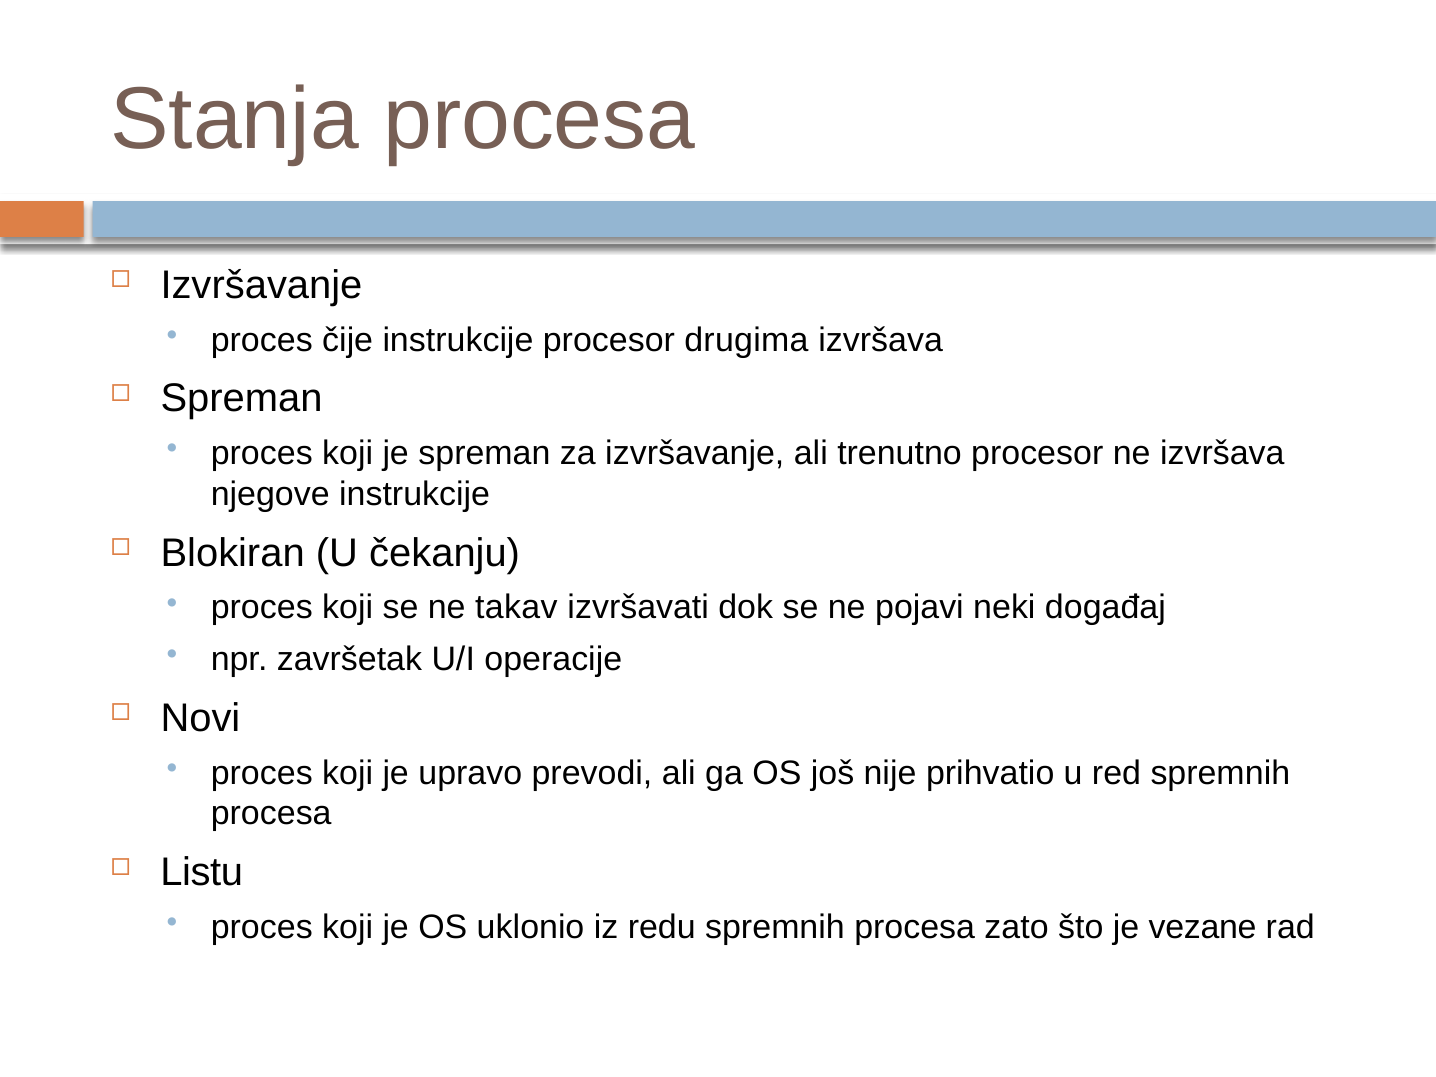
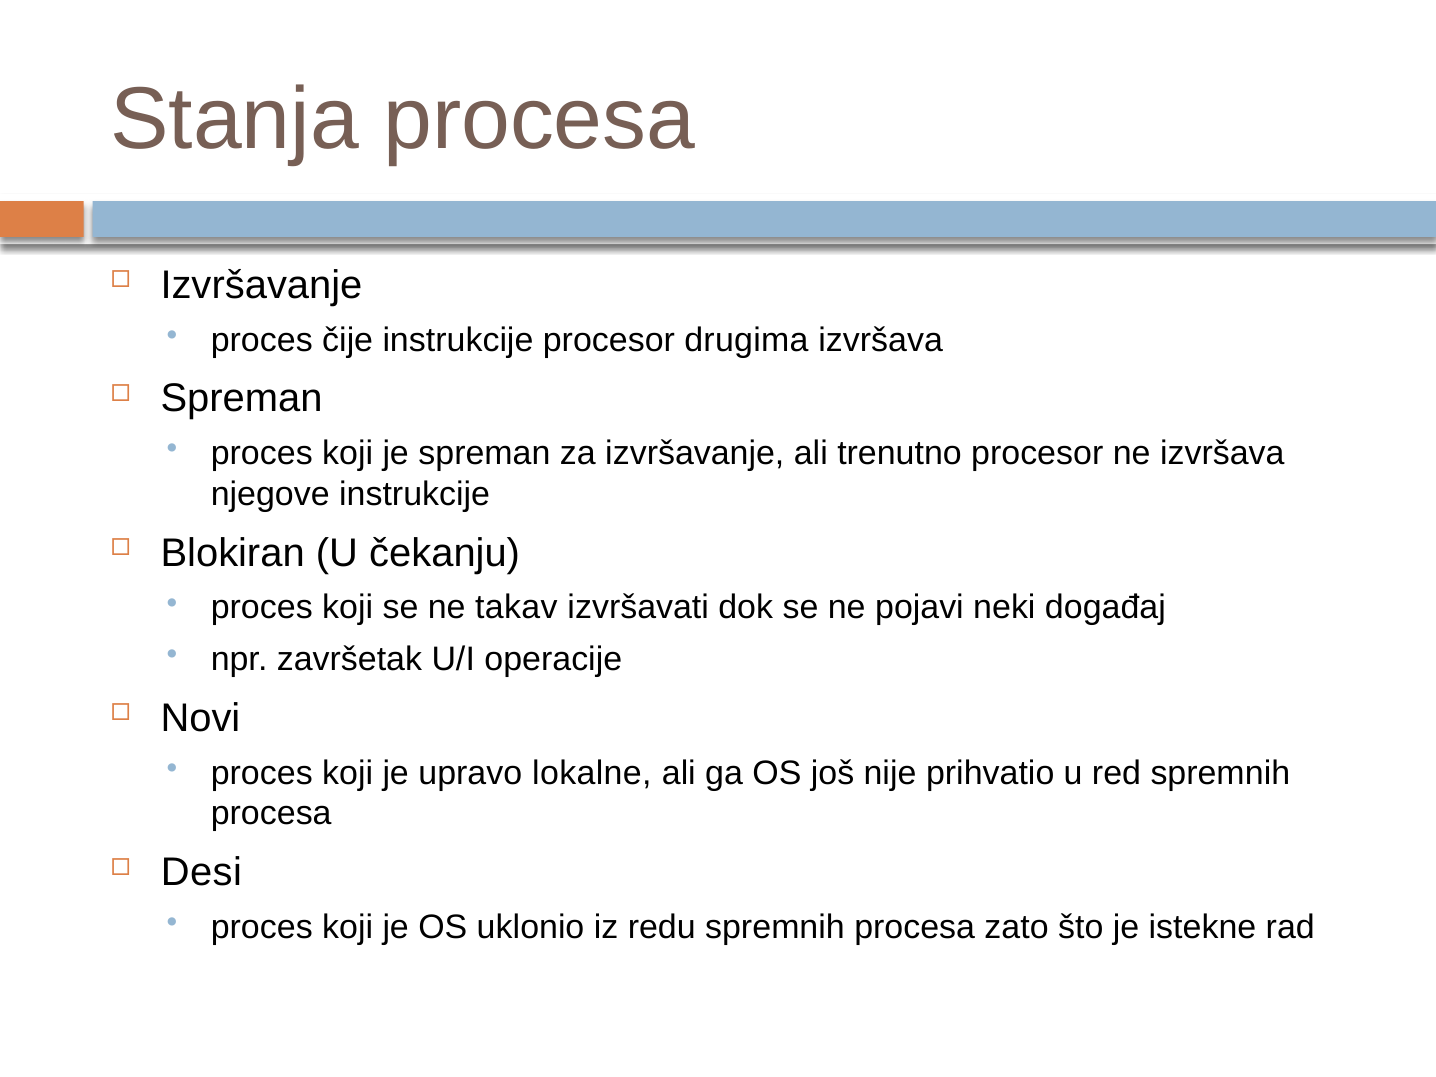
prevodi: prevodi -> lokalne
Listu: Listu -> Desi
vezane: vezane -> istekne
